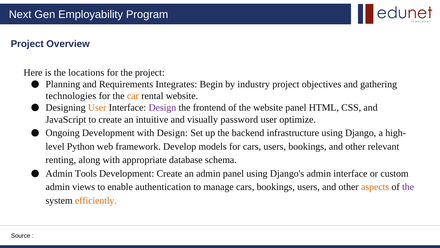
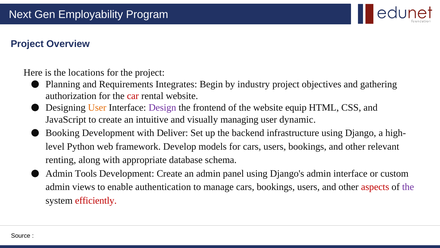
technologies: technologies -> authorization
car colour: orange -> red
website panel: panel -> equip
password: password -> managing
optimize: optimize -> dynamic
Ongoing: Ongoing -> Booking
with Design: Design -> Deliver
aspects colour: orange -> red
efficiently colour: orange -> red
